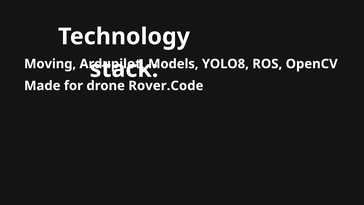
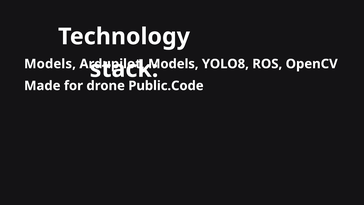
Moving at (50, 64): Moving -> Models
Rover.Code: Rover.Code -> Public.Code
